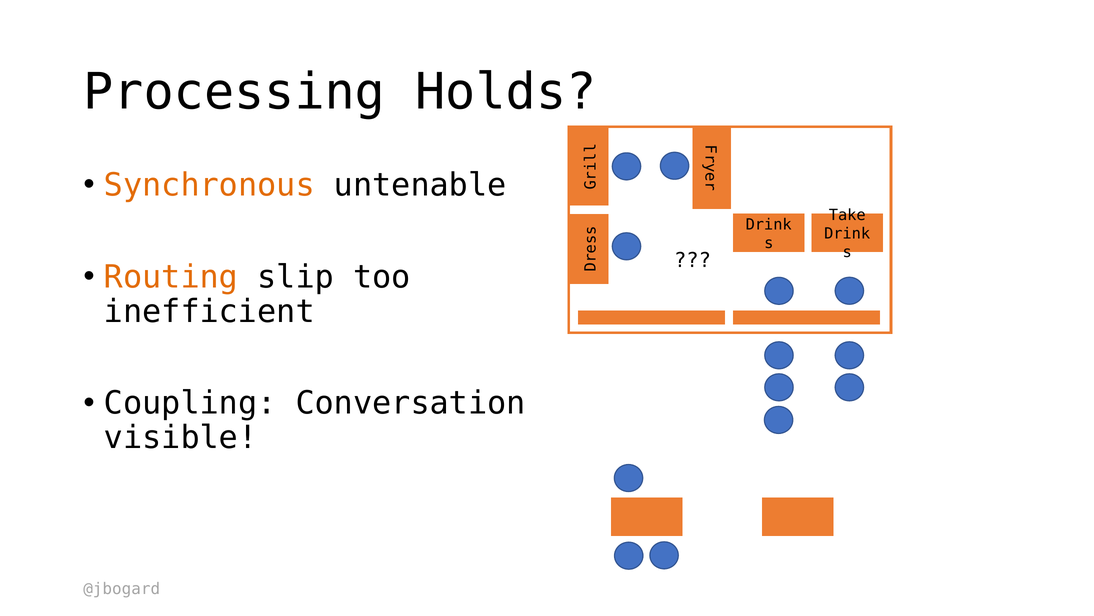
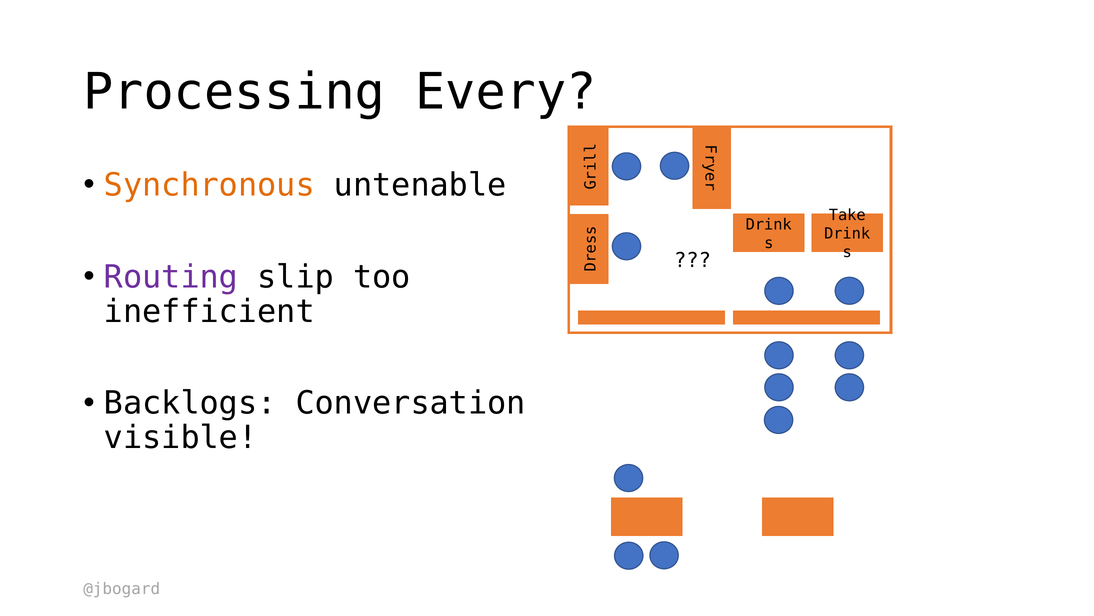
Holds: Holds -> Every
Routing colour: orange -> purple
Coupling: Coupling -> Backlogs
